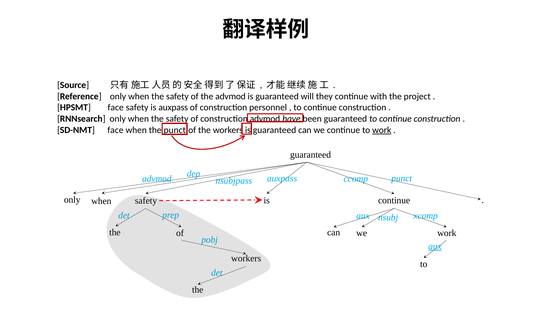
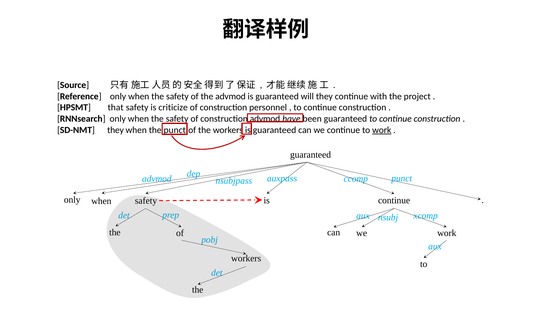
HPSMT face: face -> that
is auxpass: auxpass -> criticize
SD-NMT face: face -> they
aux at (435, 246) underline: present -> none
